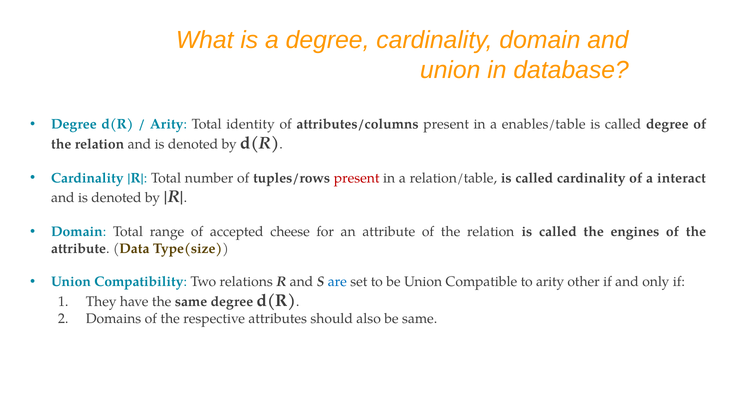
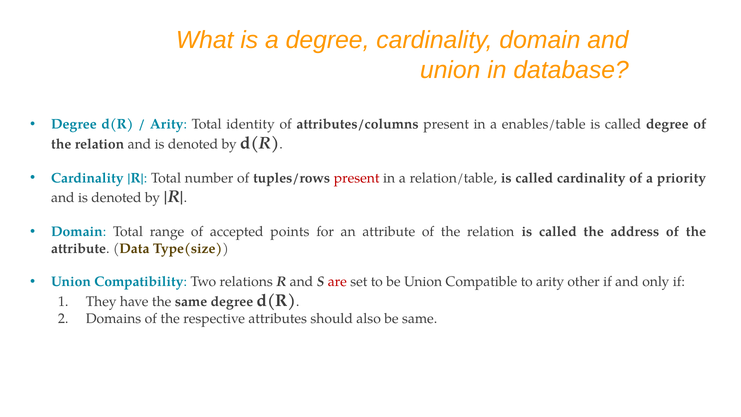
interact: interact -> priority
cheese: cheese -> points
engines: engines -> address
are colour: blue -> red
